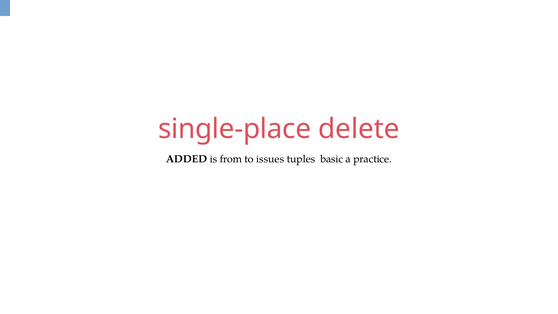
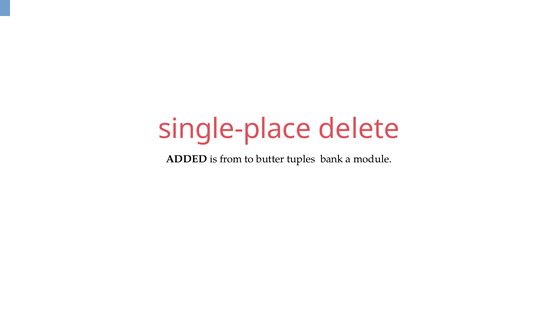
issues: issues -> butter
basic: basic -> bank
practice: practice -> module
